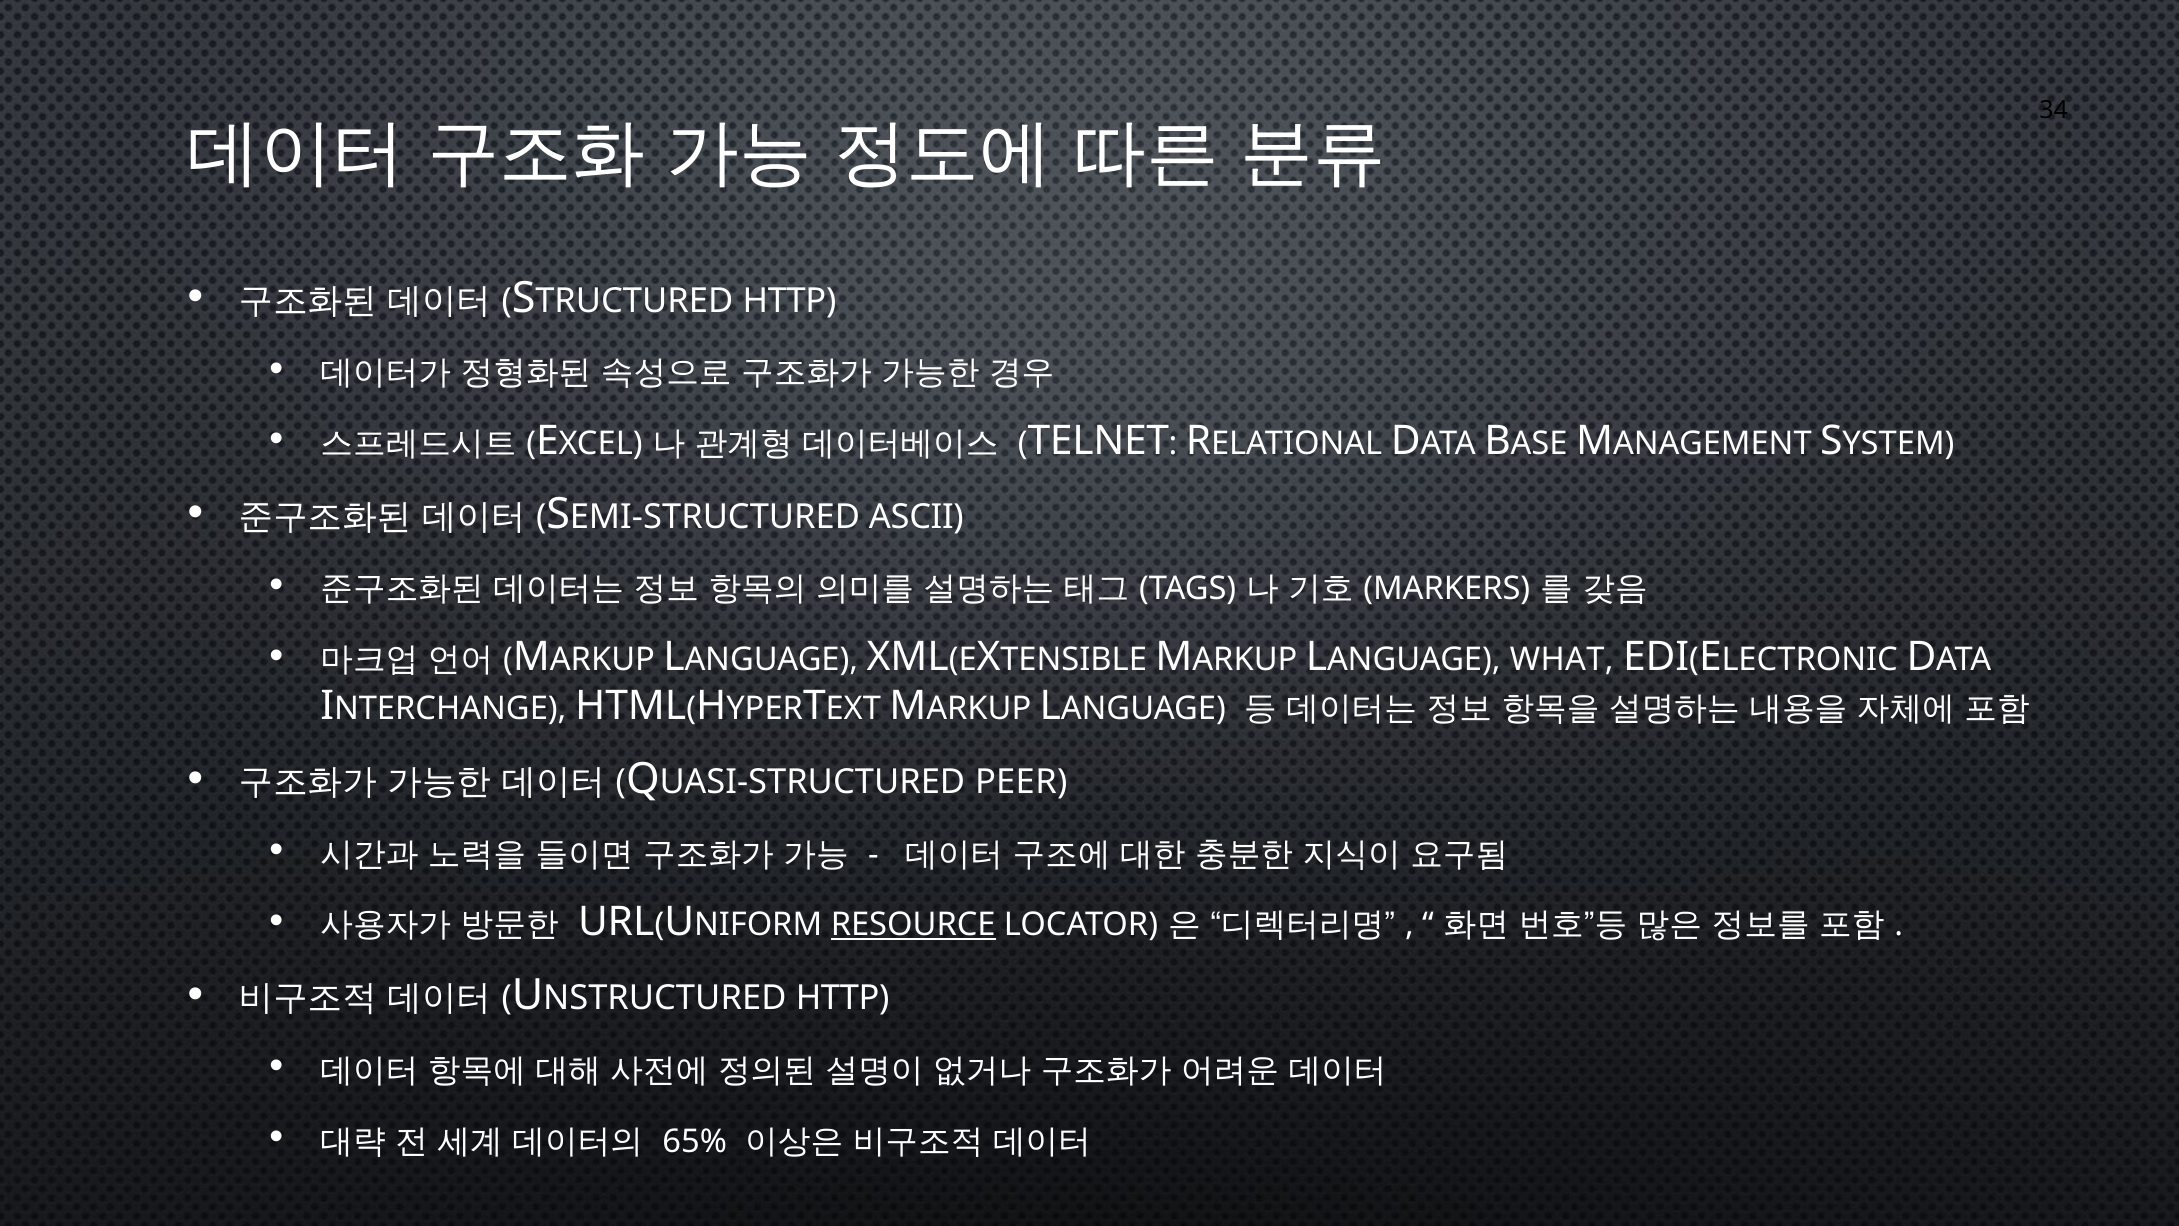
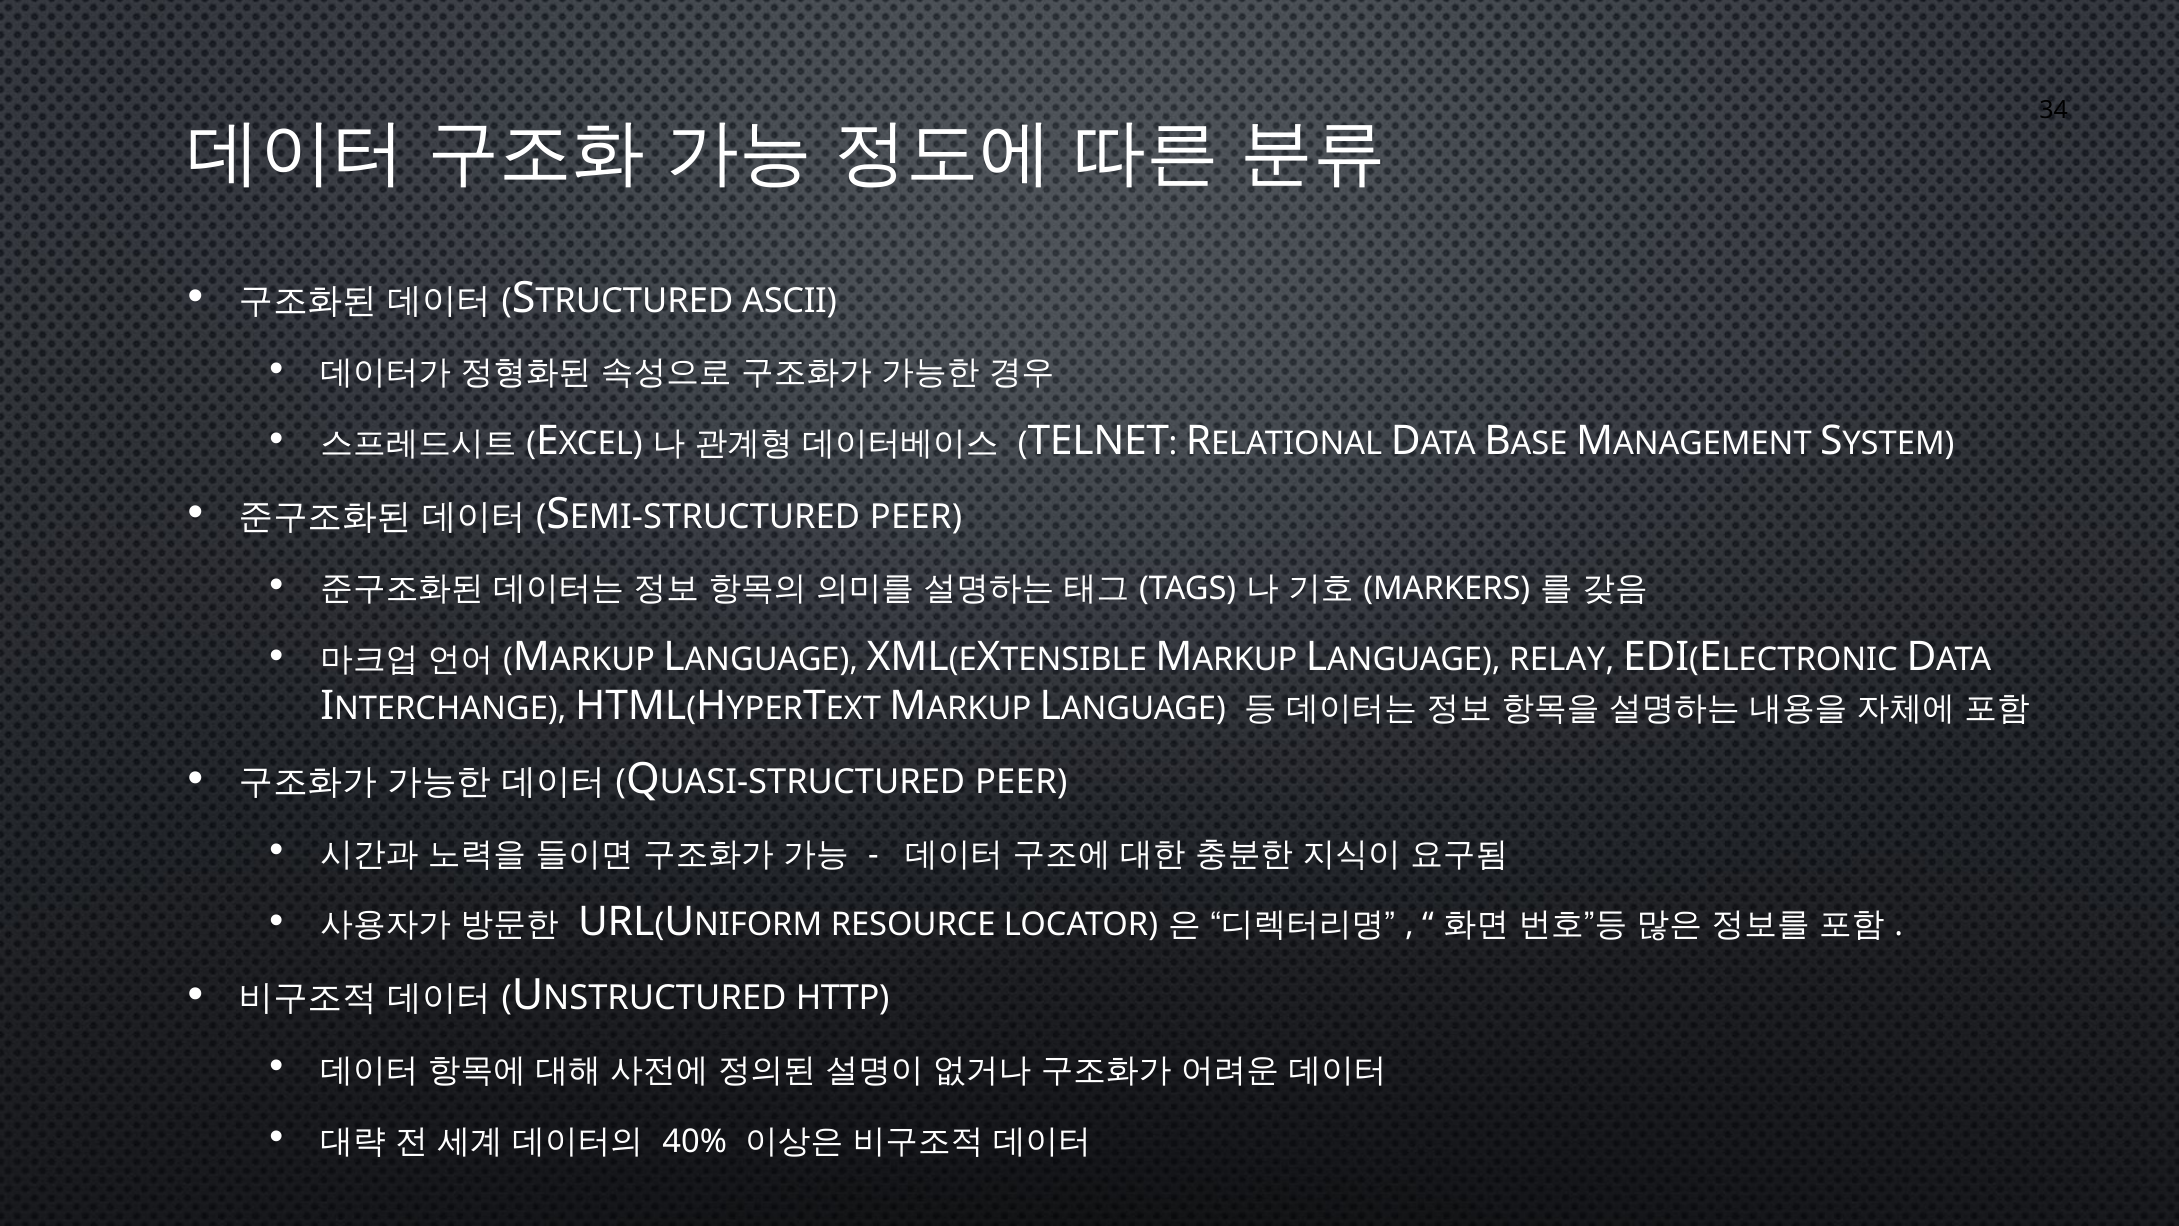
HTTP at (789, 301): HTTP -> ASCII
ASCII at (916, 517): ASCII -> PEER
WHAT: WHAT -> RELAY
RESOURCE underline: present -> none
65%: 65% -> 40%
